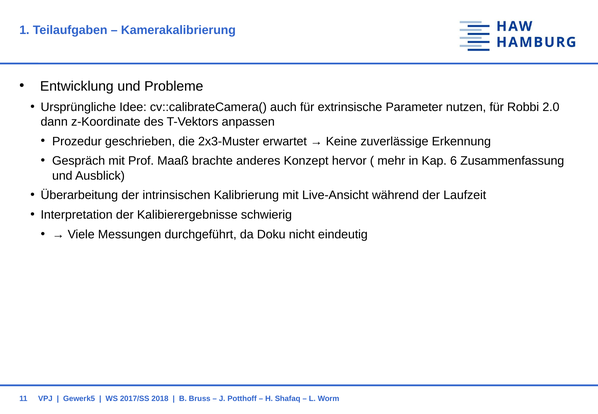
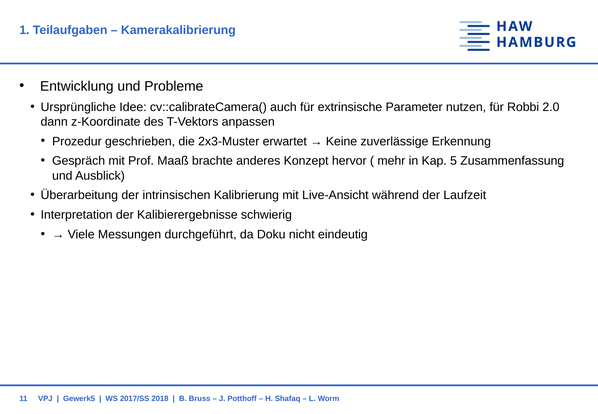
6: 6 -> 5
